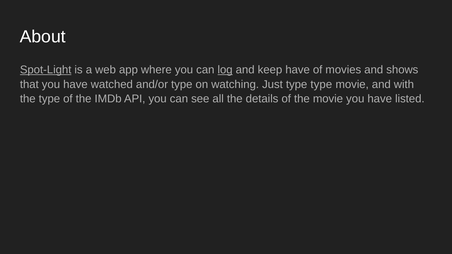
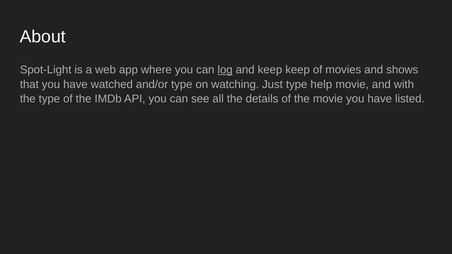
Spot-Light underline: present -> none
keep have: have -> keep
type type: type -> help
